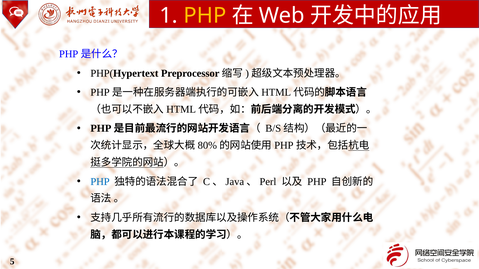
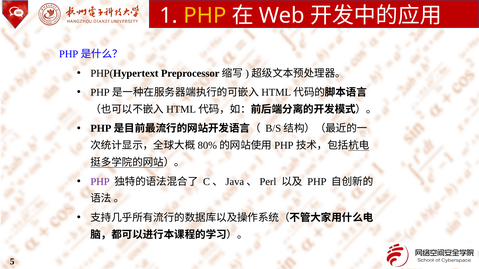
PHP at (100, 182) colour: blue -> purple
